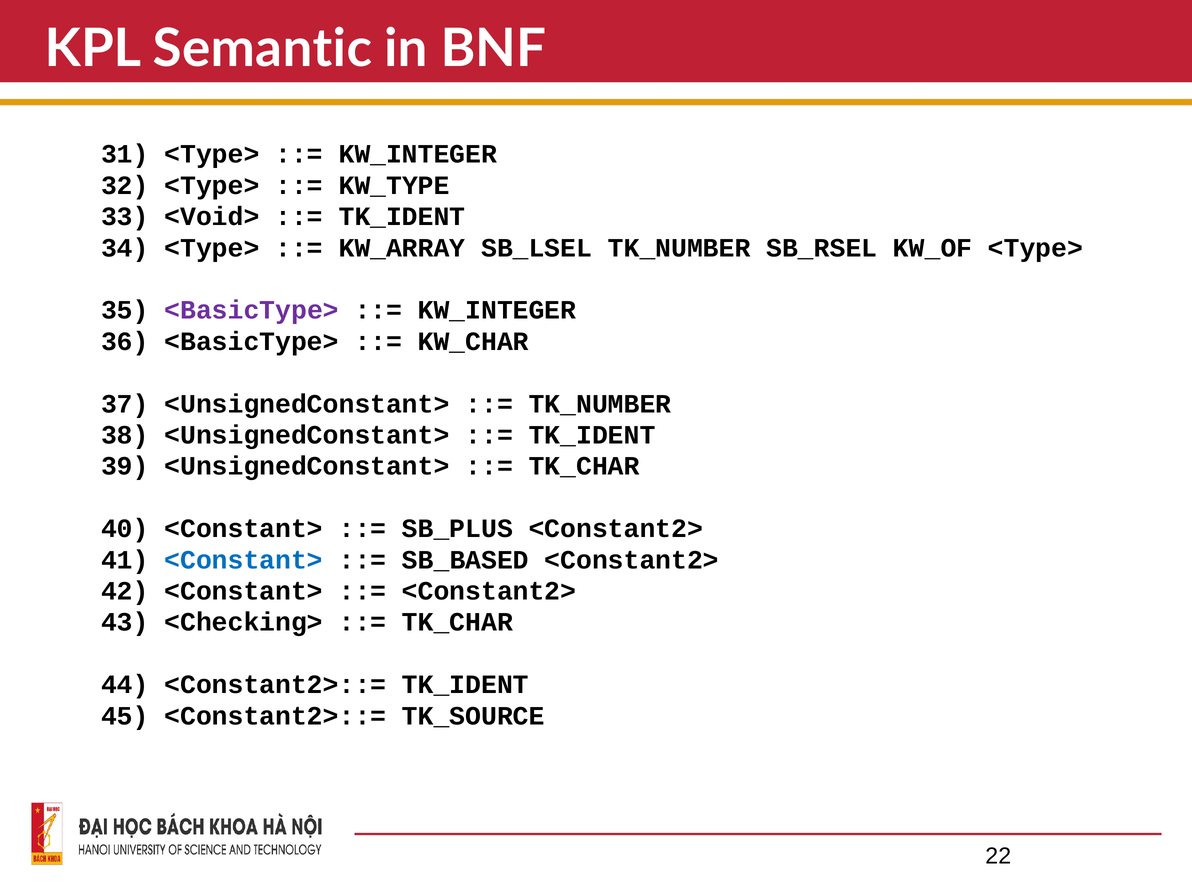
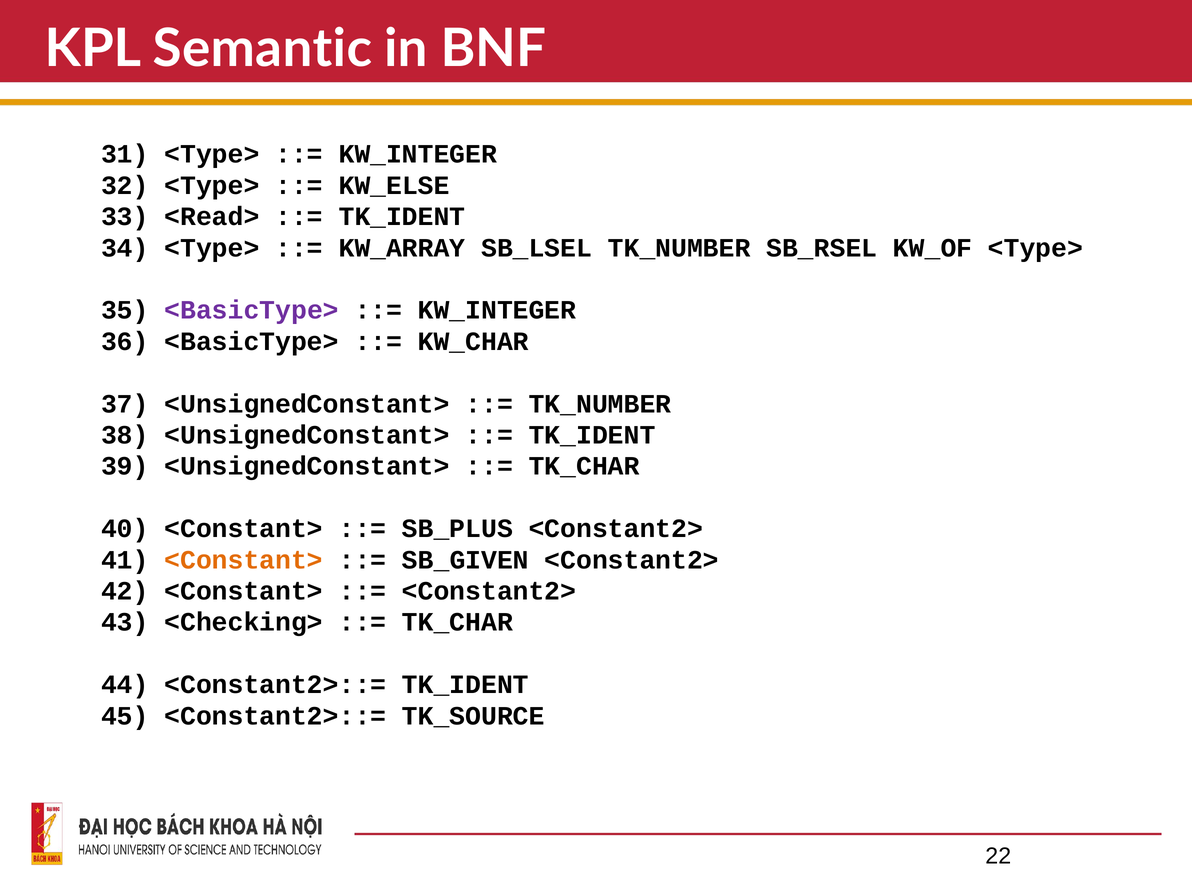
KW_TYPE: KW_TYPE -> KW_ELSE
<Void>: <Void> -> <Read>
<Constant> at (244, 560) colour: blue -> orange
SB_BASED: SB_BASED -> SB_GIVEN
